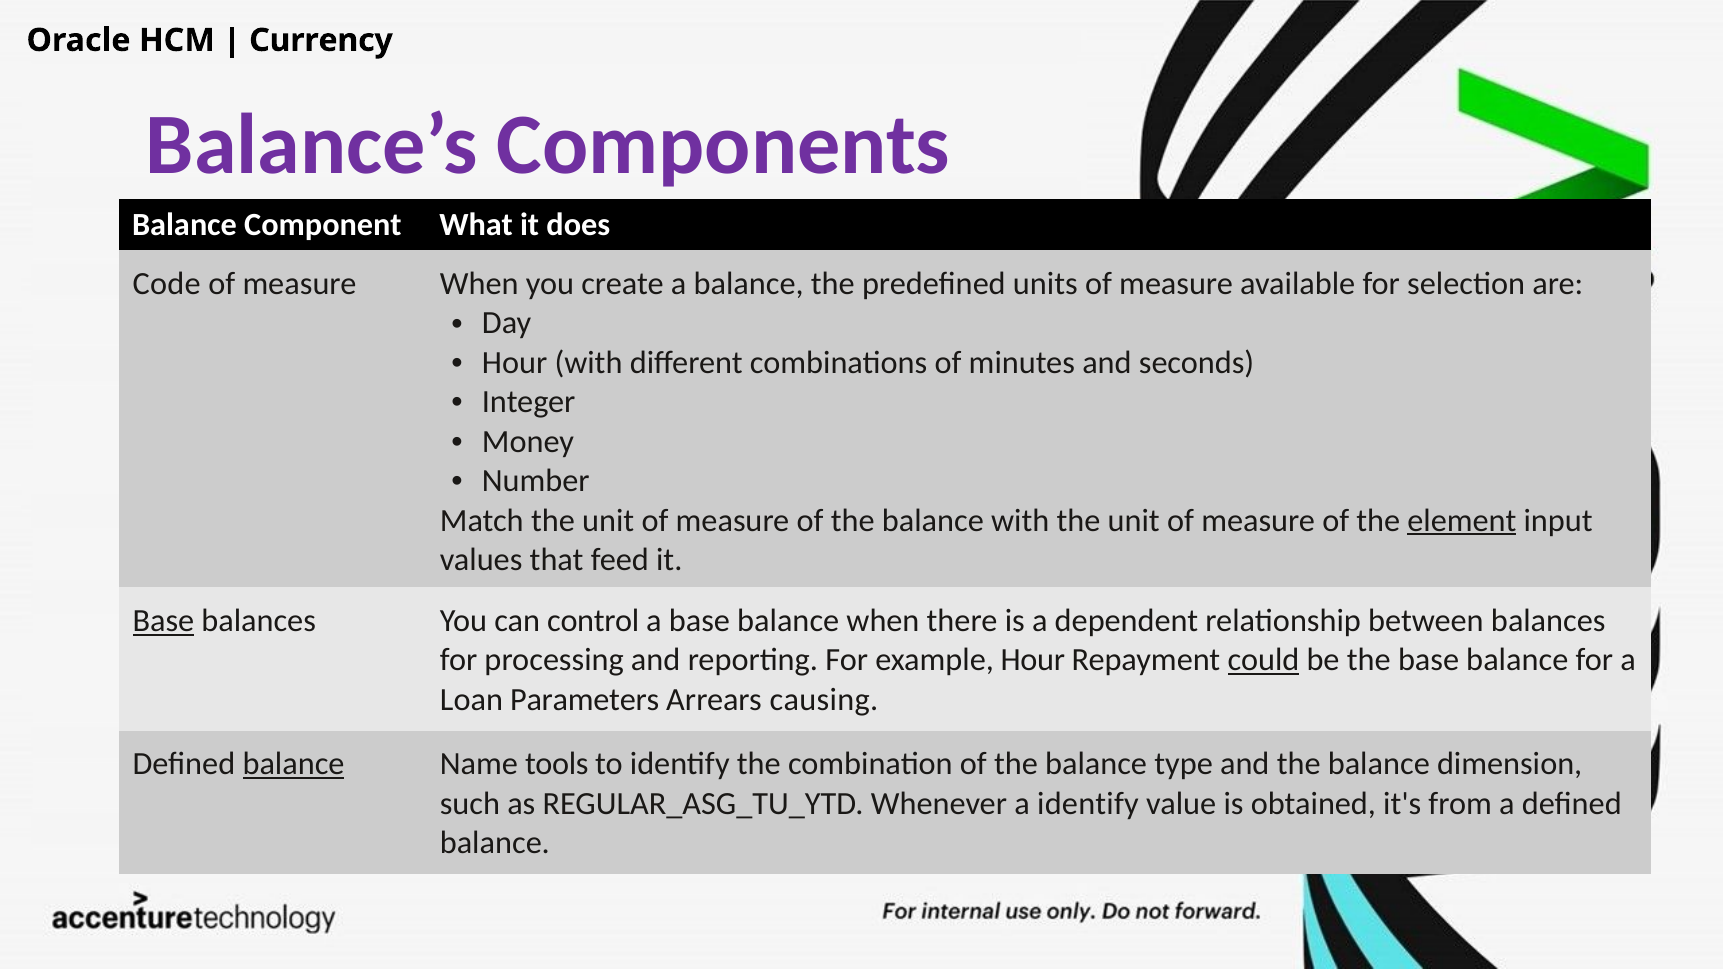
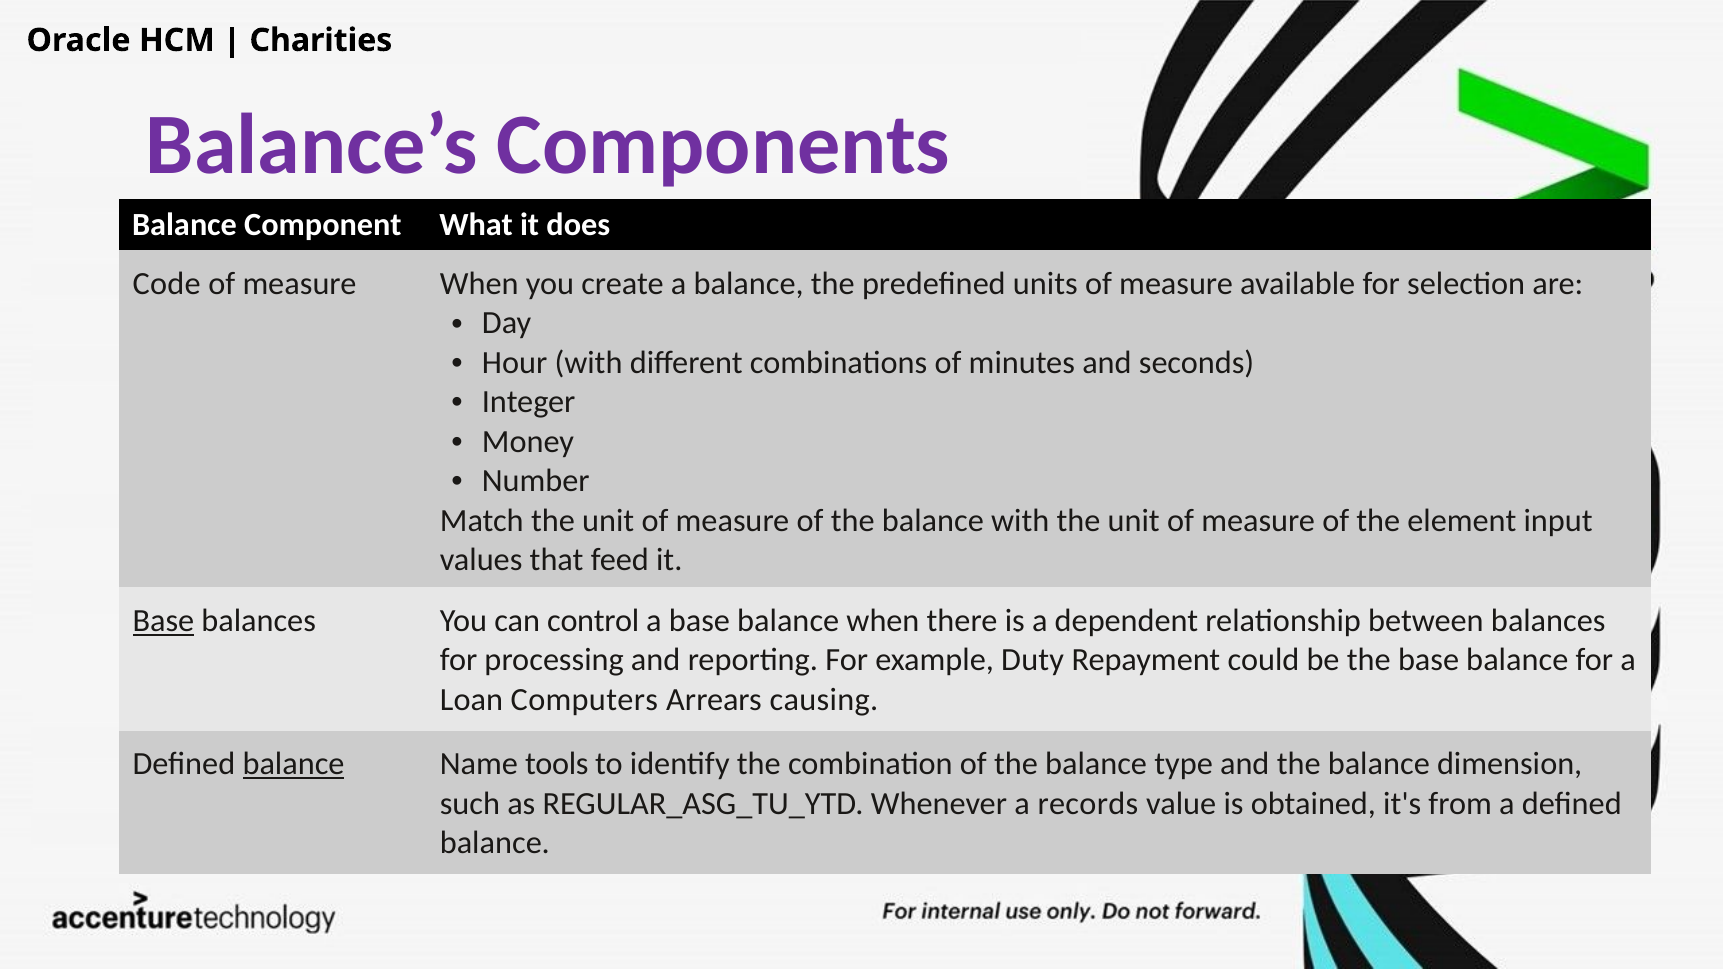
Currency: Currency -> Charities
element underline: present -> none
example Hour: Hour -> Duty
could underline: present -> none
Parameters: Parameters -> Computers
a identify: identify -> records
